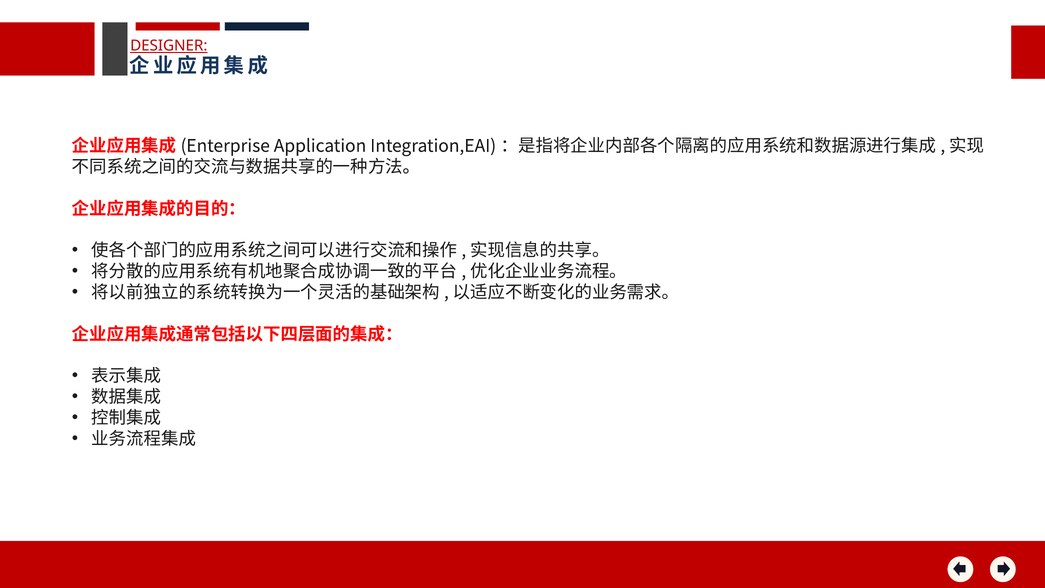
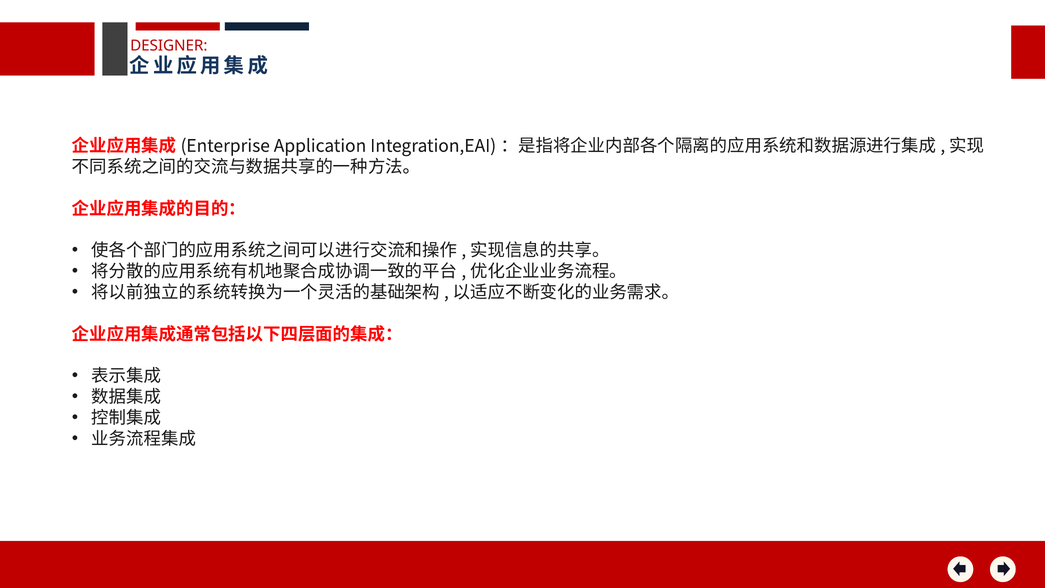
DESIGNER underline: present -> none
